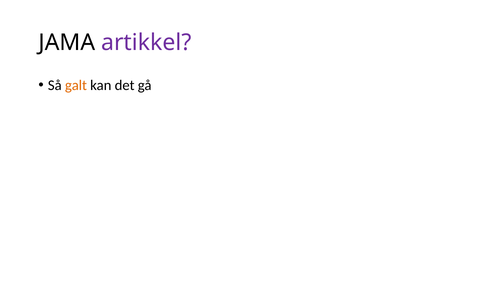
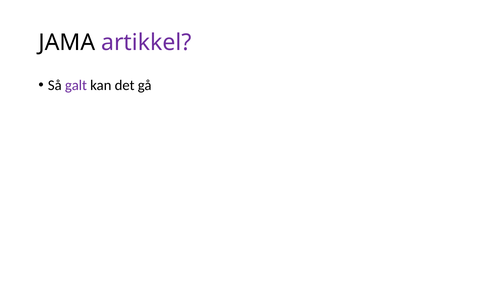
galt colour: orange -> purple
